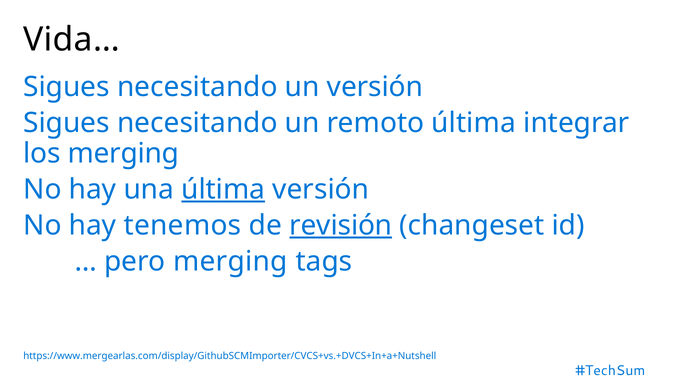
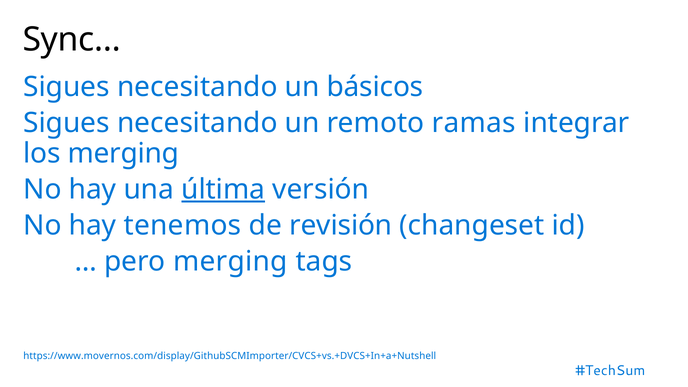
Vida…: Vida… -> Sync…
un versión: versión -> básicos
remoto última: última -> ramas
revisión underline: present -> none
https://www.mergearlas.com/display/GithubSCMImporter/CVCS+vs.+DVCS+In+a+Nutshell: https://www.mergearlas.com/display/GithubSCMImporter/CVCS+vs.+DVCS+In+a+Nutshell -> https://www.movernos.com/display/GithubSCMImporter/CVCS+vs.+DVCS+In+a+Nutshell
